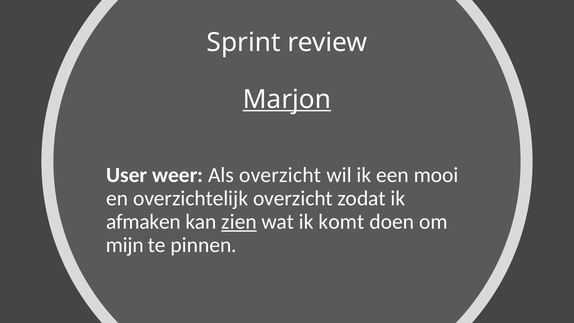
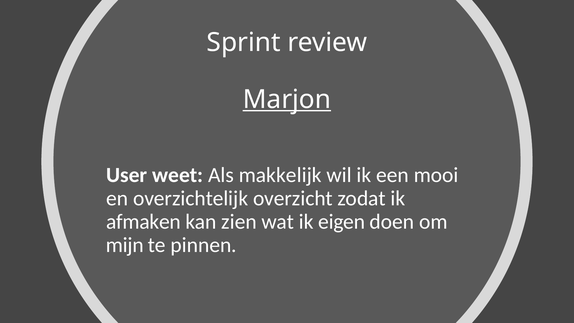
weer: weer -> weet
Als overzicht: overzicht -> makkelijk
zien underline: present -> none
komt: komt -> eigen
